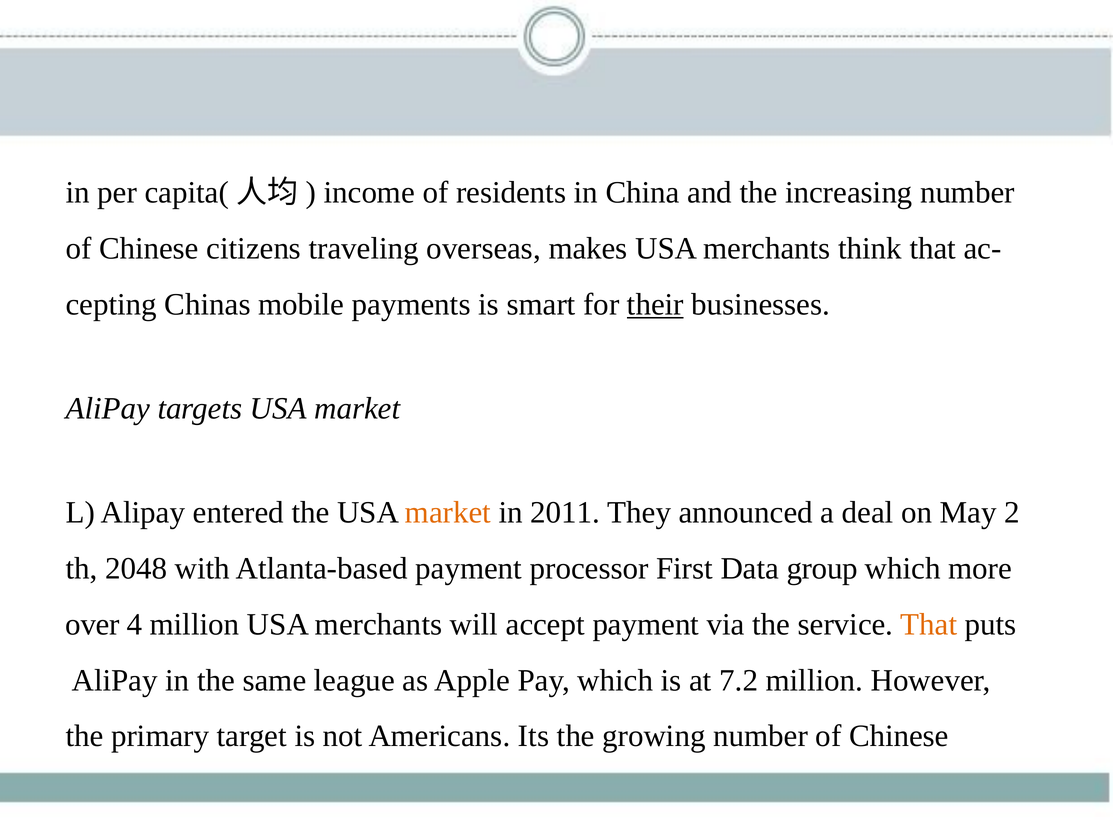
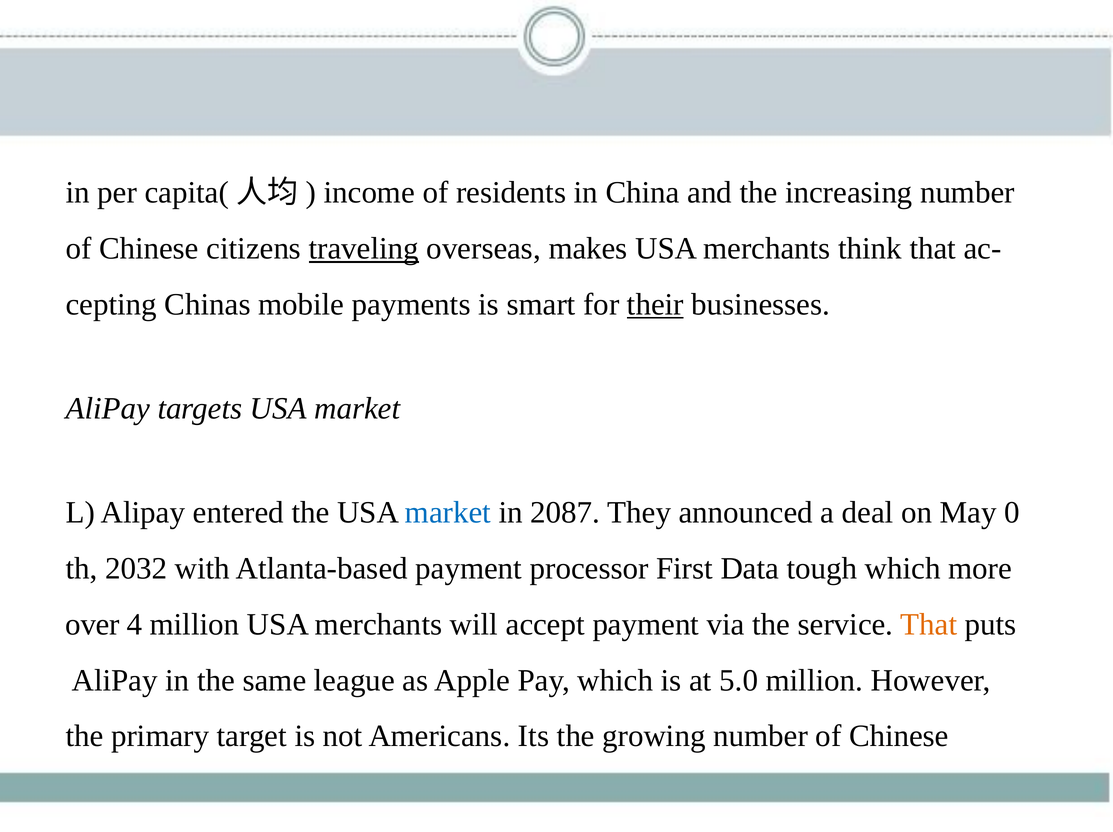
traveling underline: none -> present
market at (448, 513) colour: orange -> blue
2011: 2011 -> 2087
2: 2 -> 0
2048: 2048 -> 2032
group: group -> tough
7.2: 7.2 -> 5.0
